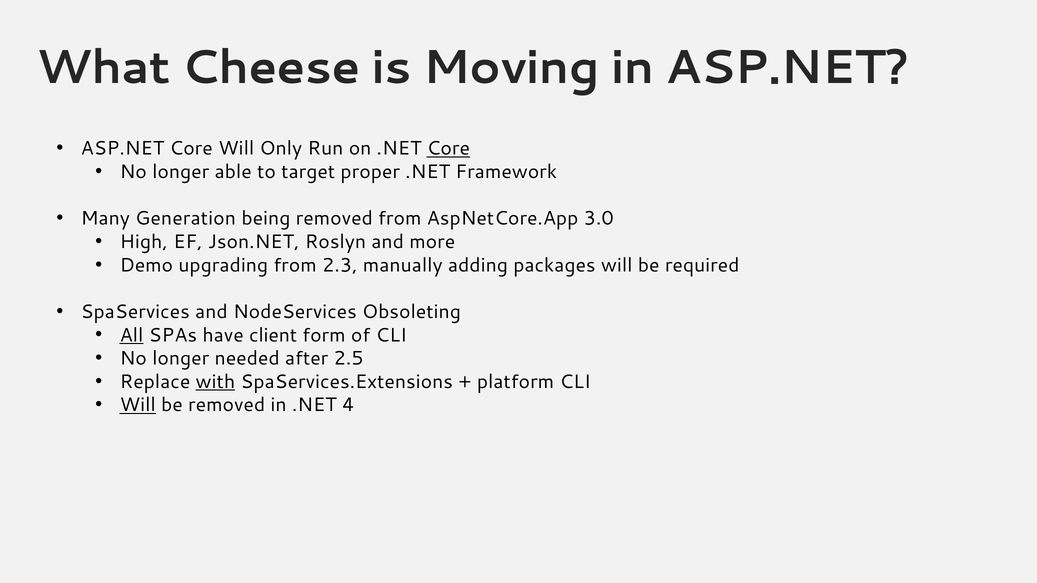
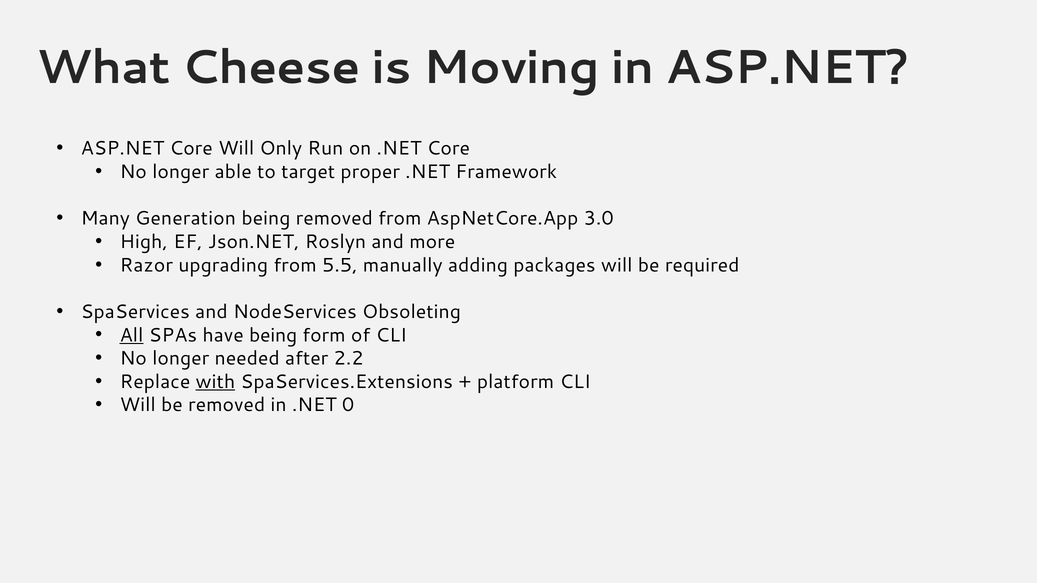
Core at (448, 149) underline: present -> none
Demo: Demo -> Razor
2.3: 2.3 -> 5.5
have client: client -> being
2.5: 2.5 -> 2.2
Will at (138, 405) underline: present -> none
4: 4 -> 0
